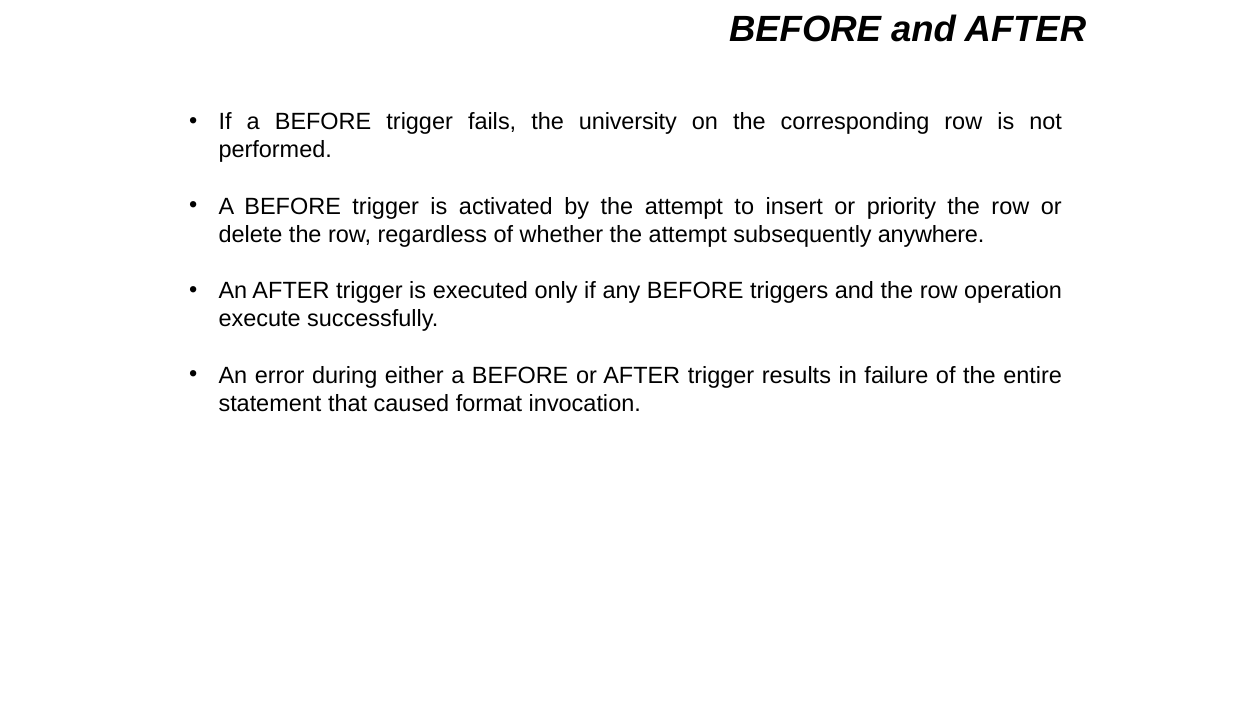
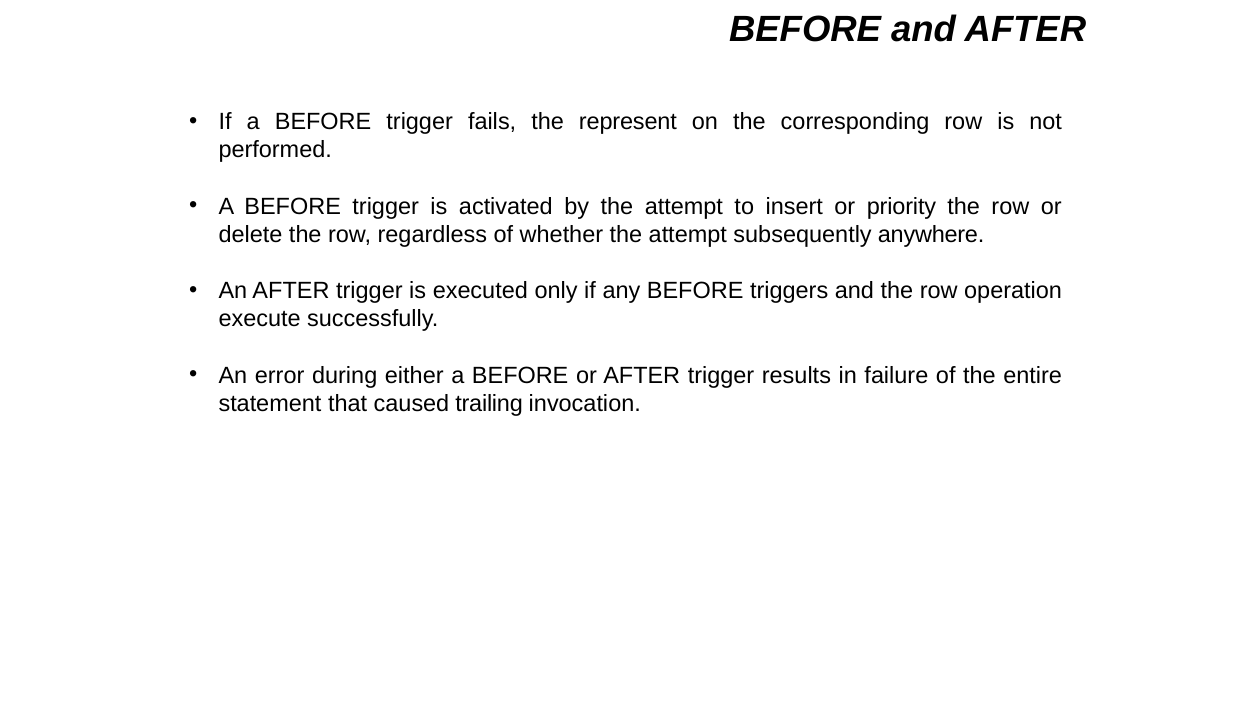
university: university -> represent
format: format -> trailing
